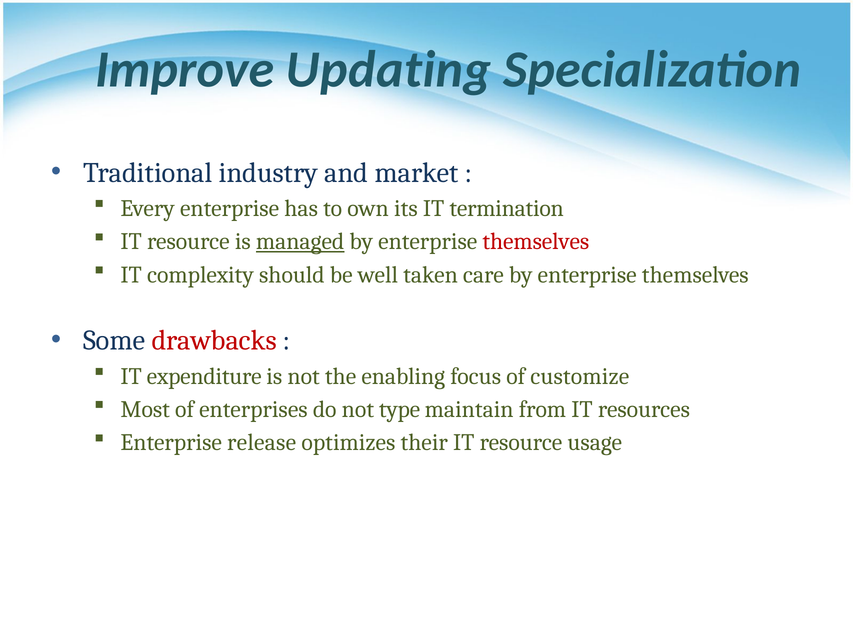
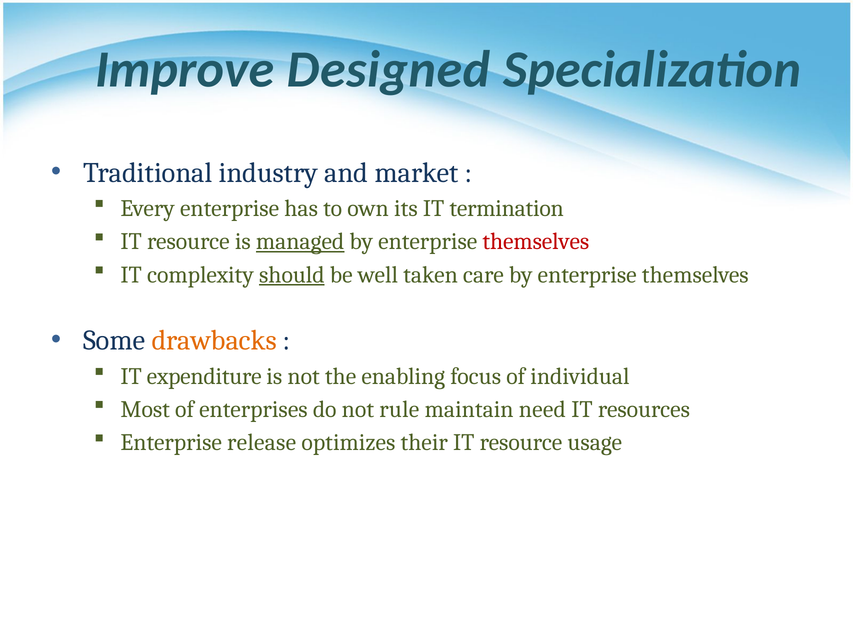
Updating: Updating -> Designed
should underline: none -> present
drawbacks colour: red -> orange
customize: customize -> individual
type: type -> rule
from: from -> need
